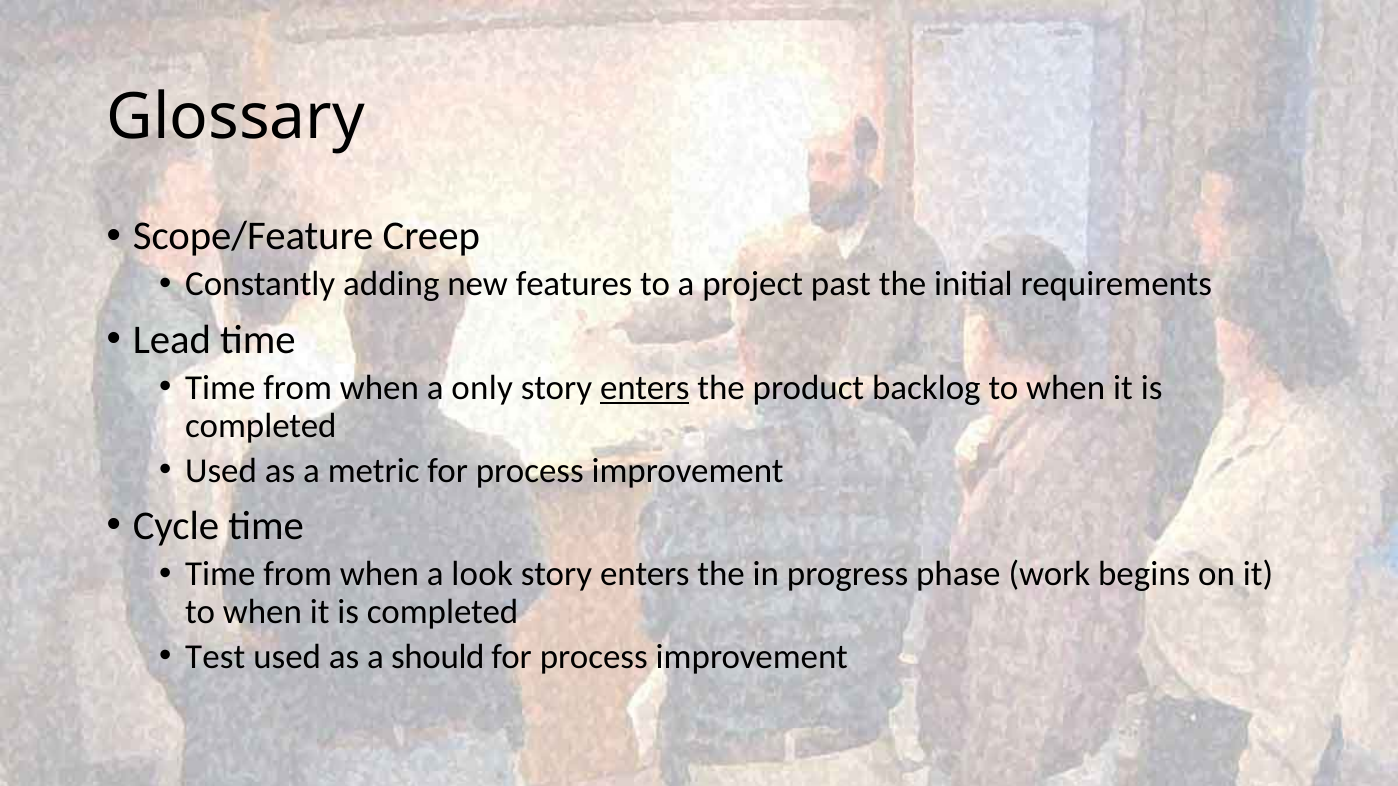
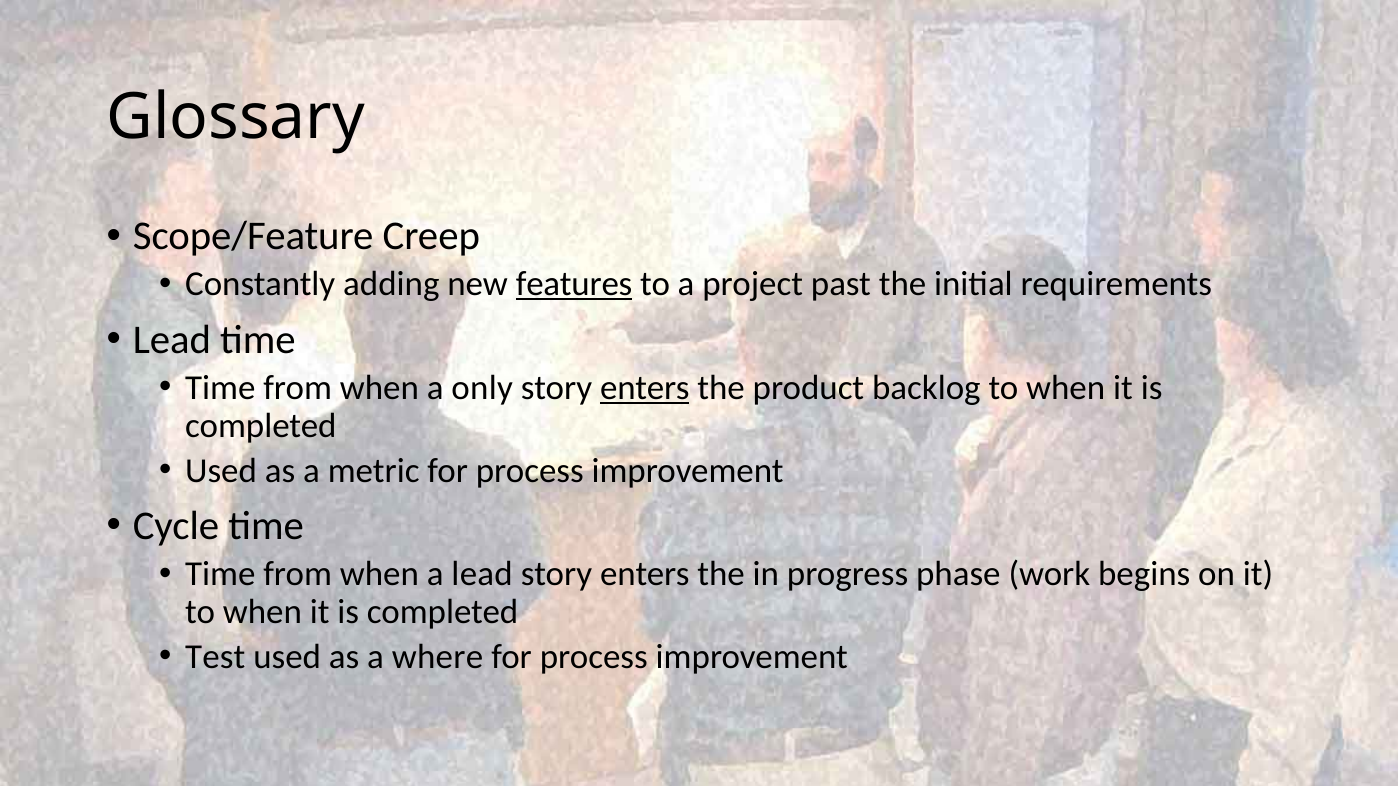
features underline: none -> present
a look: look -> lead
should: should -> where
